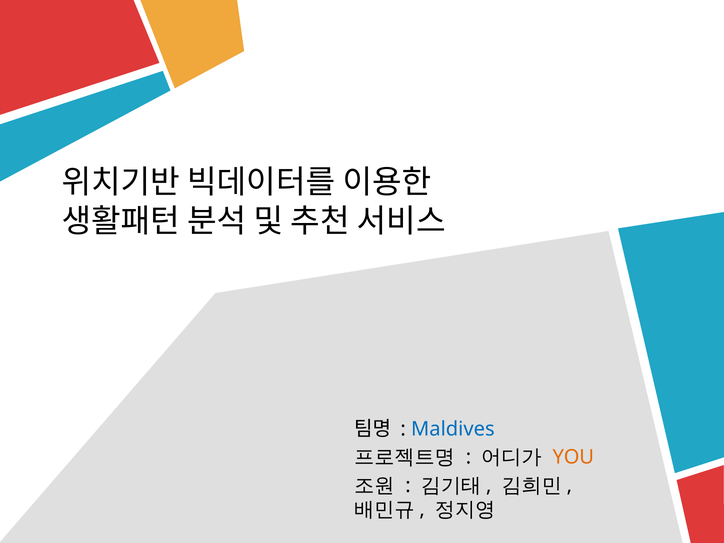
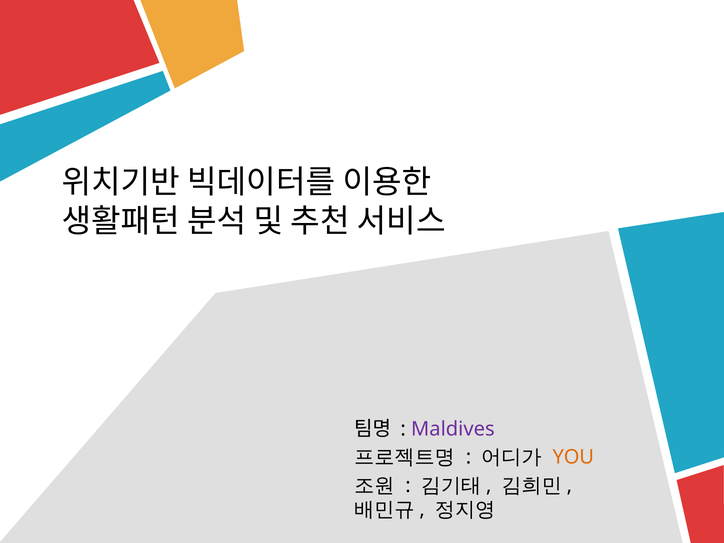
Maldives colour: blue -> purple
